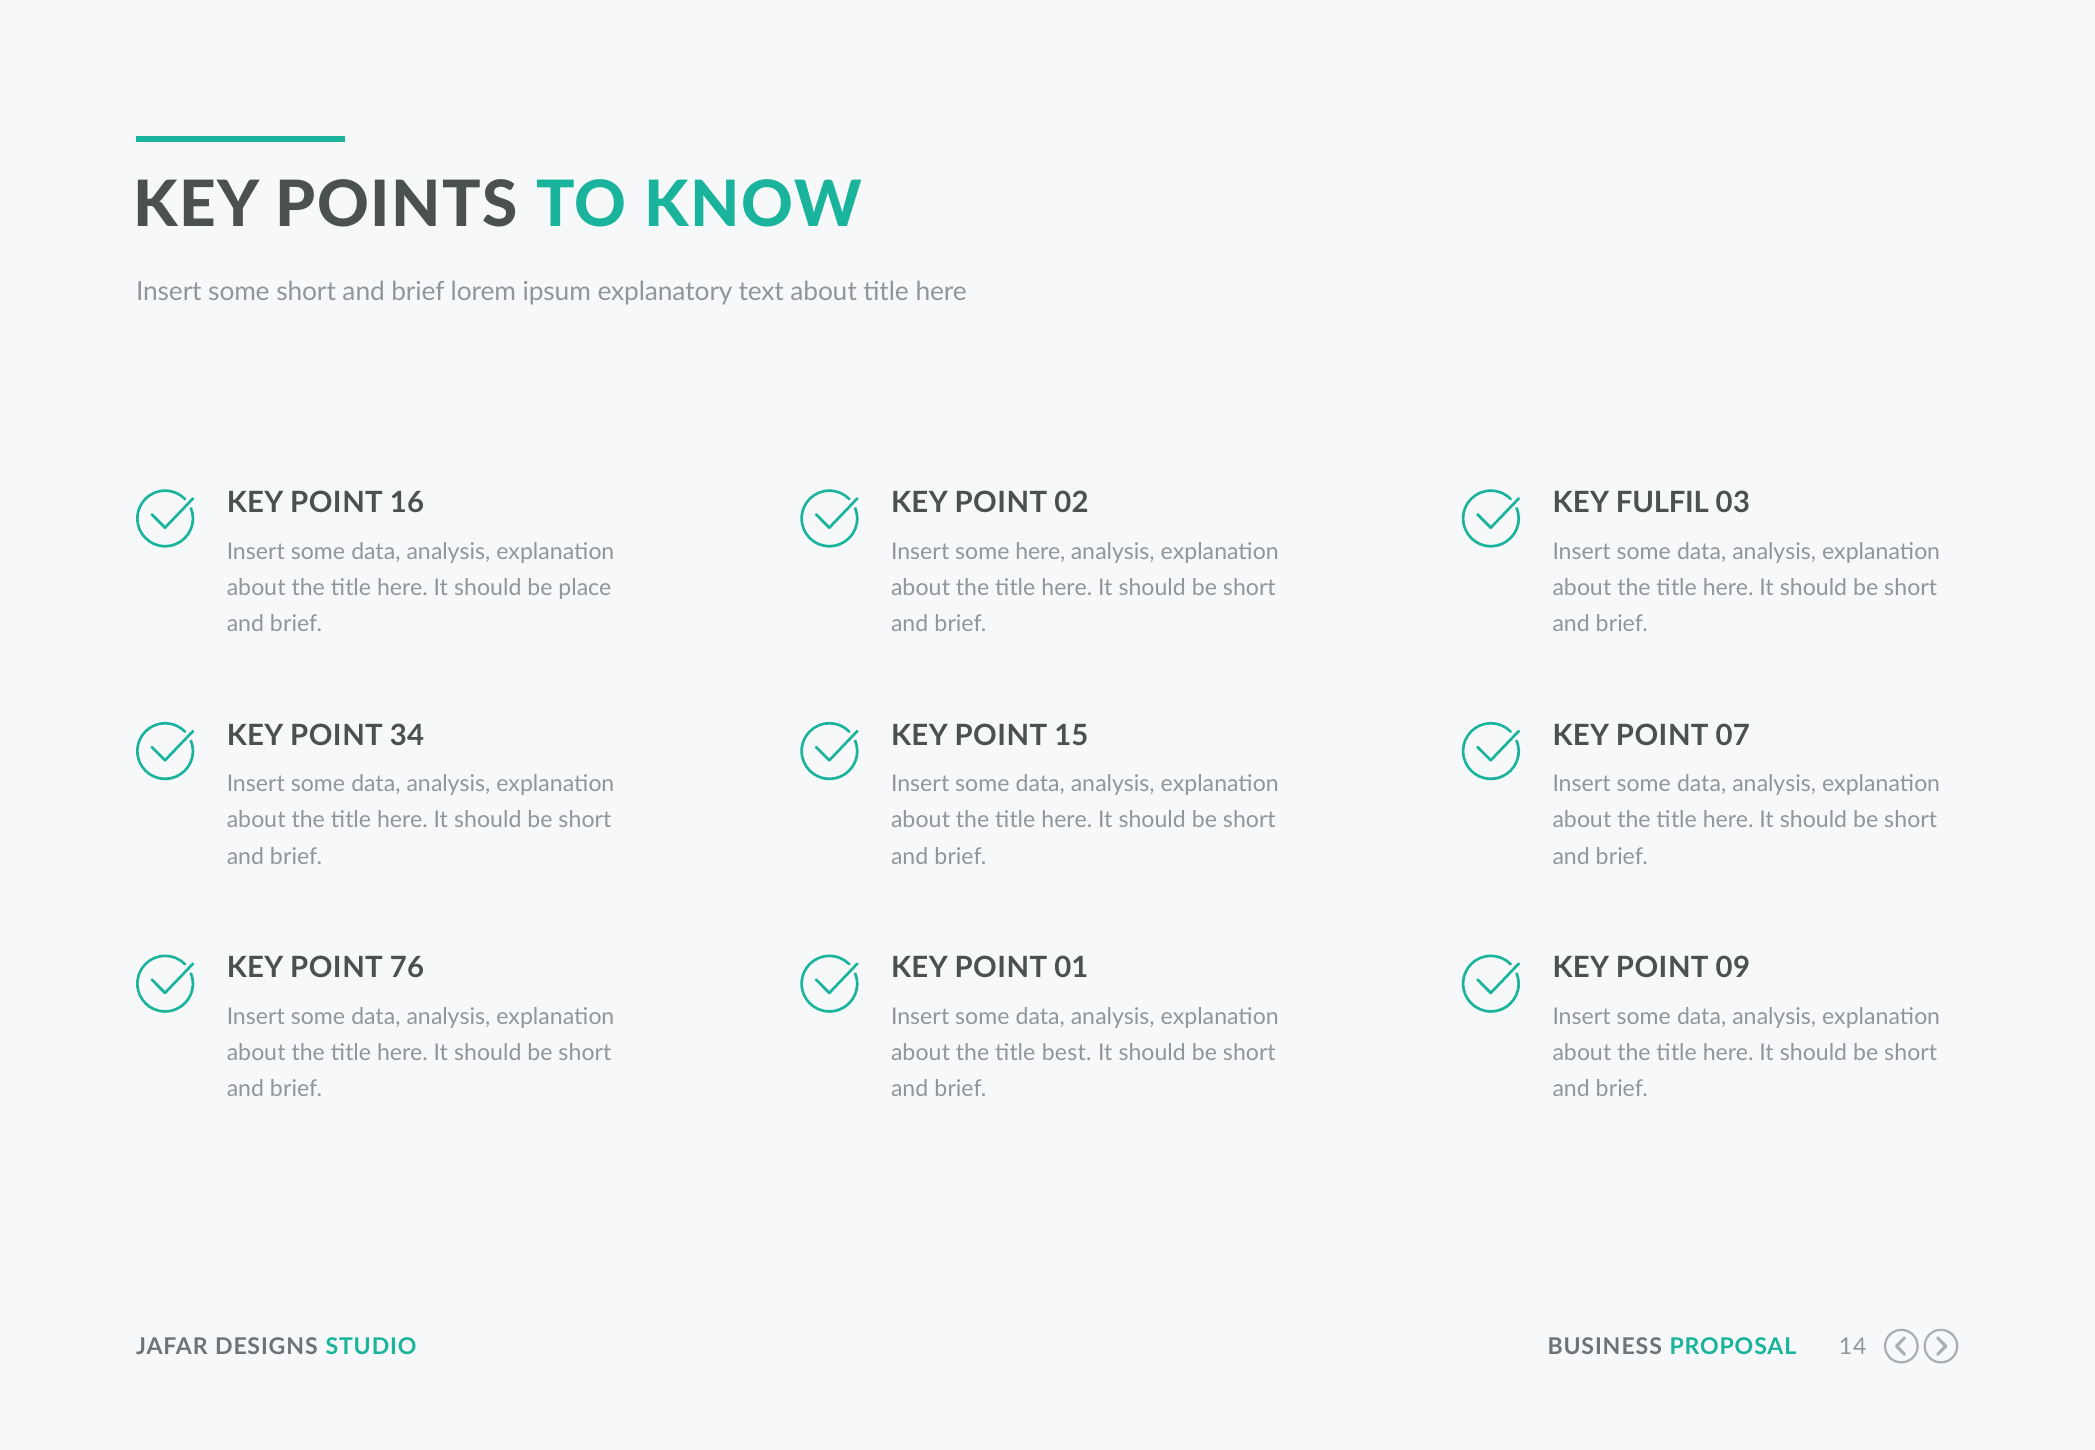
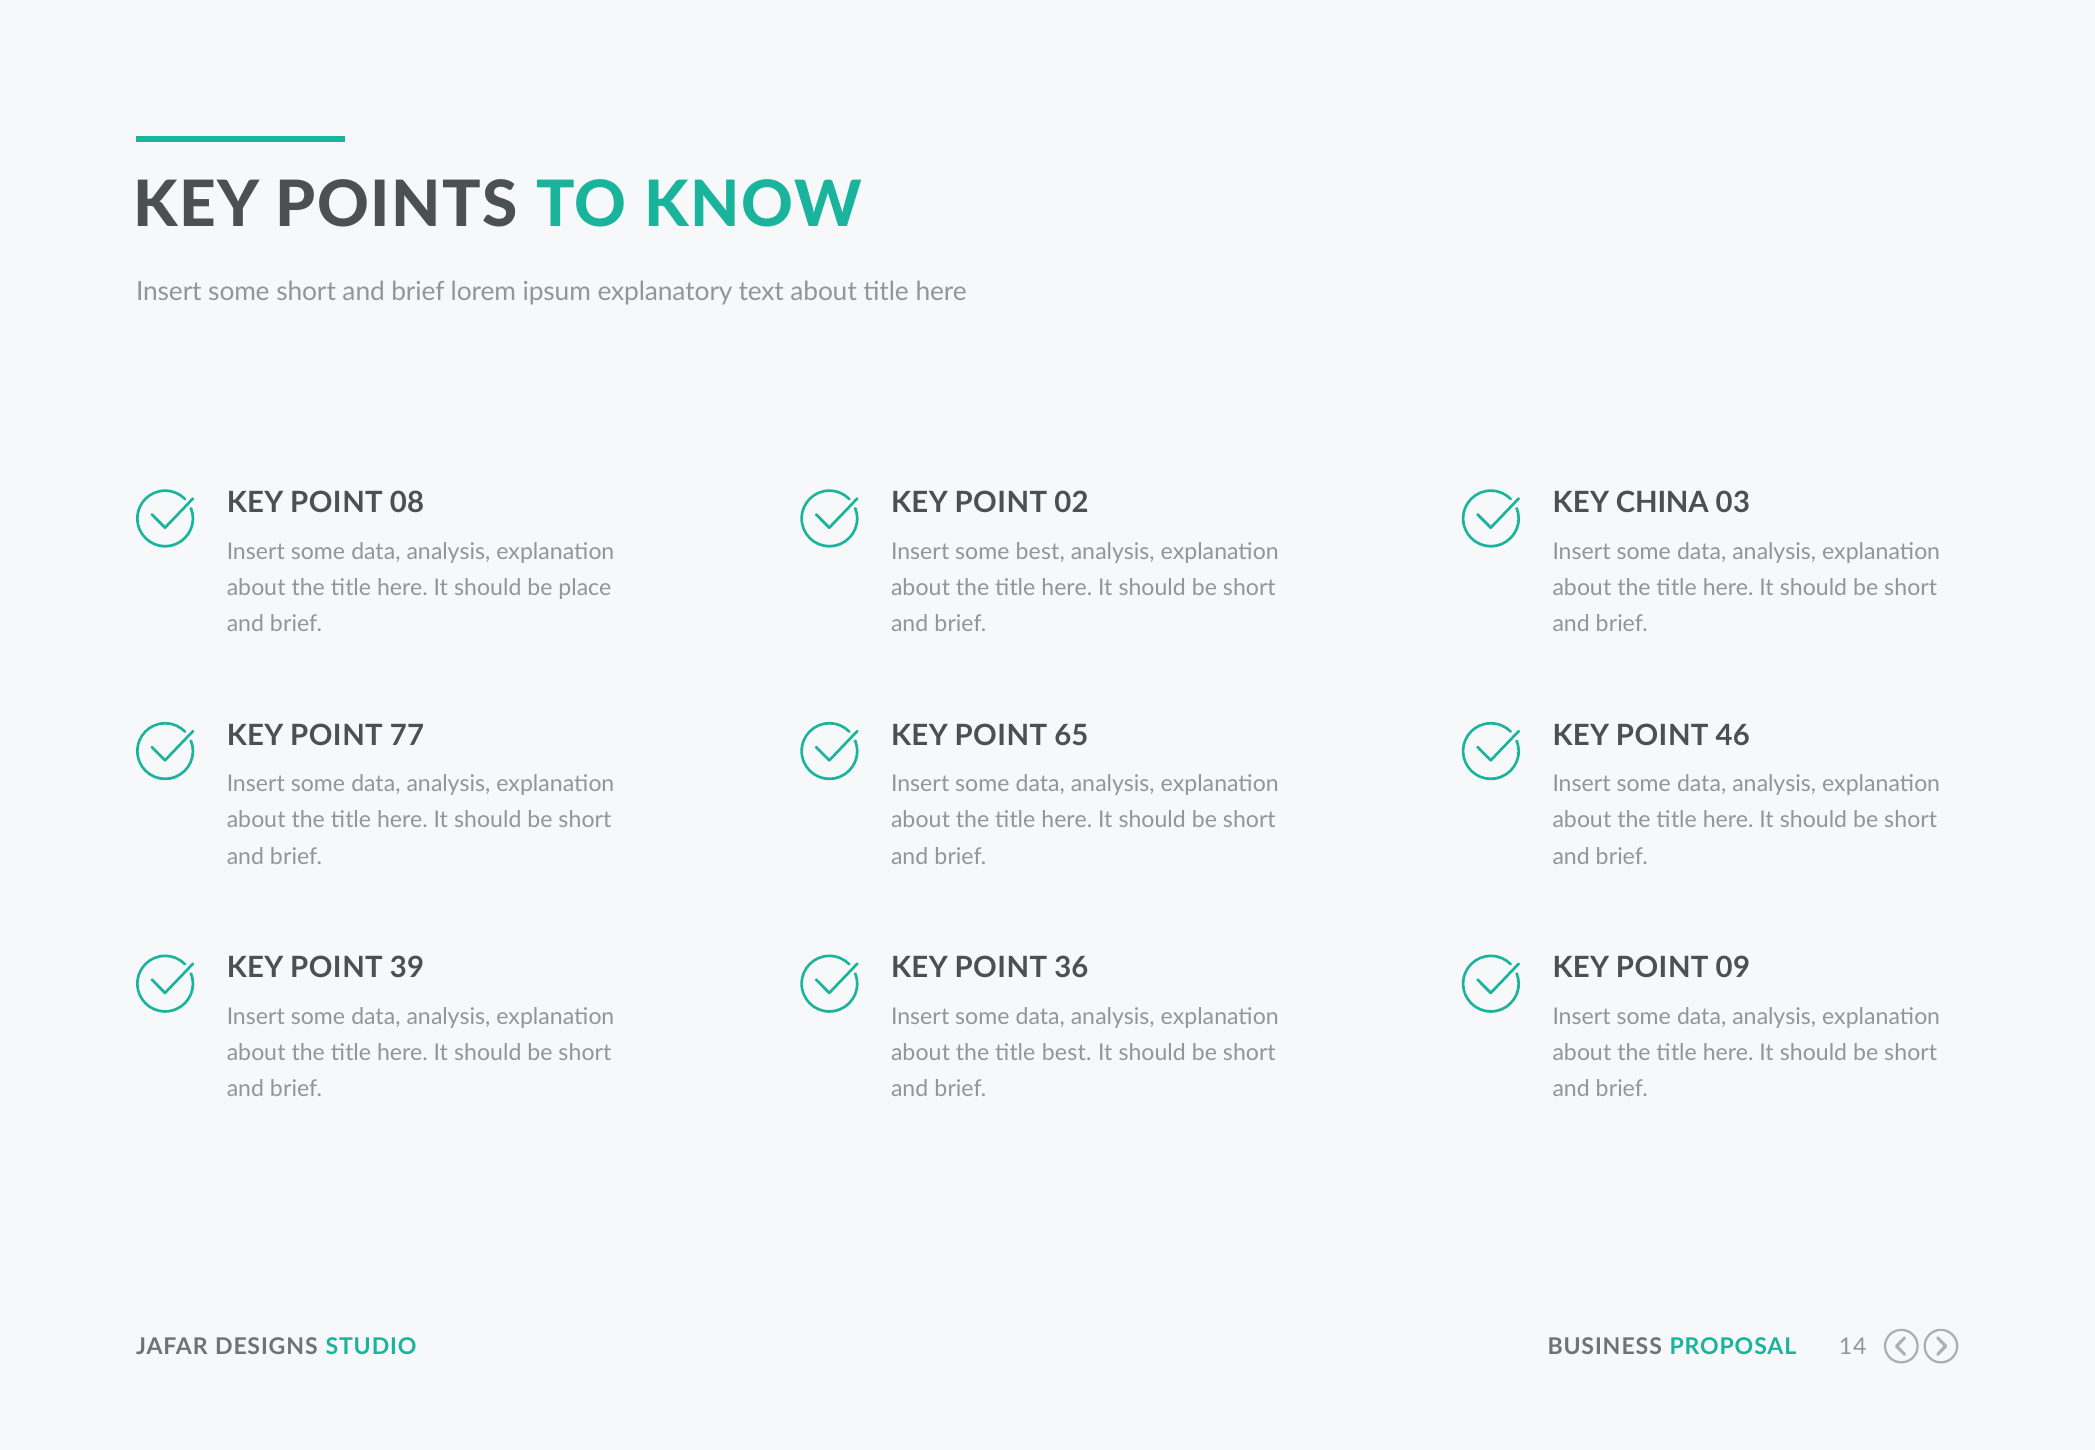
16: 16 -> 08
FULFIL: FULFIL -> CHINA
some here: here -> best
34: 34 -> 77
15: 15 -> 65
07: 07 -> 46
76: 76 -> 39
01: 01 -> 36
